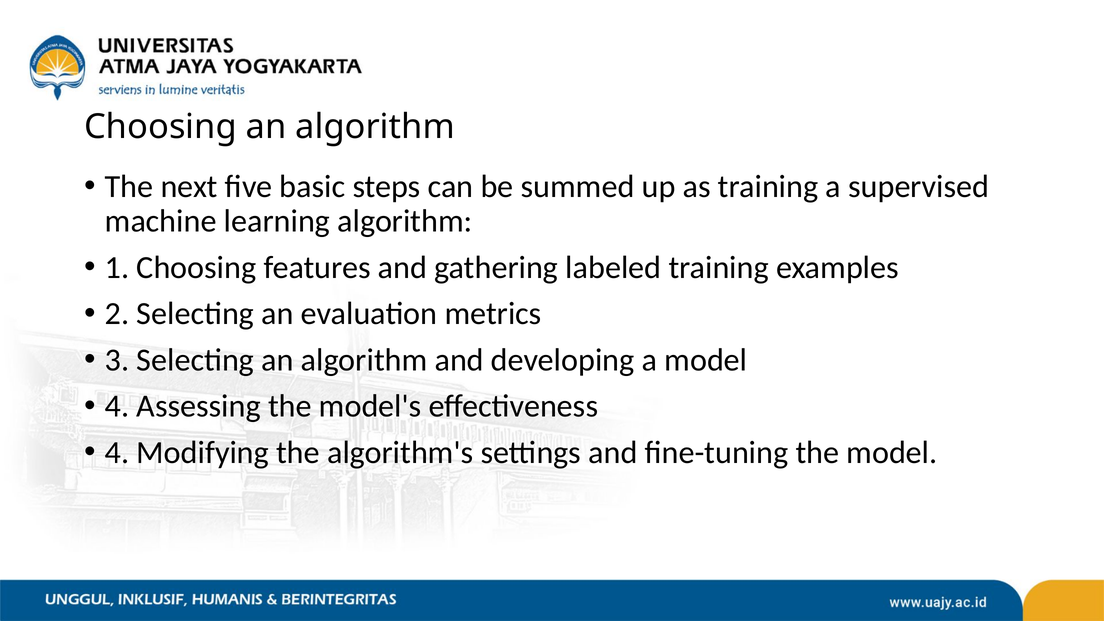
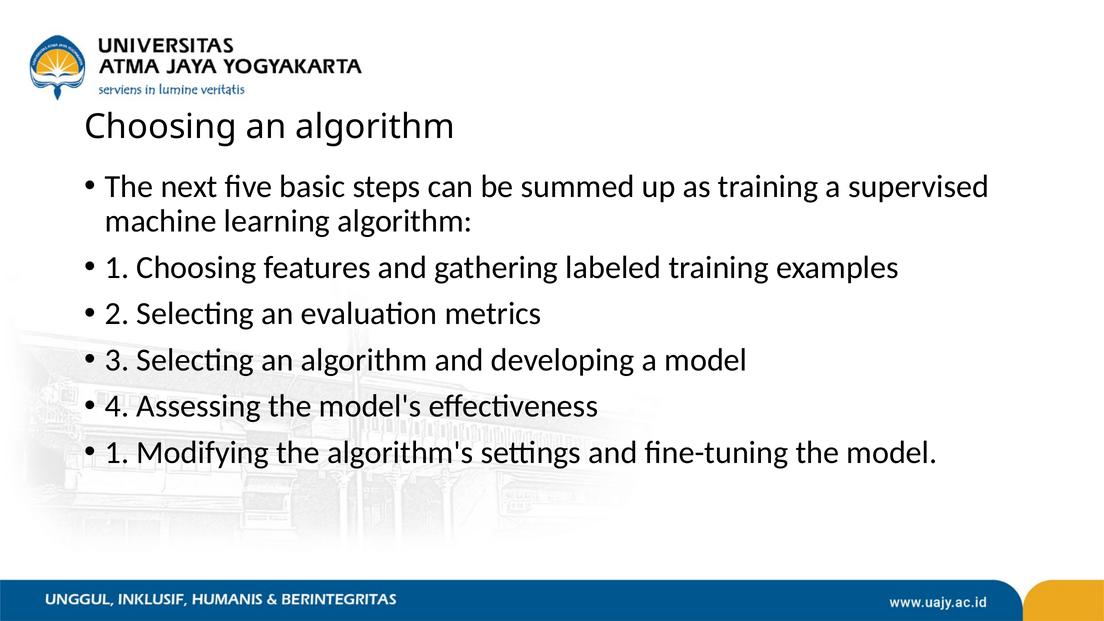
4 at (117, 452): 4 -> 1
